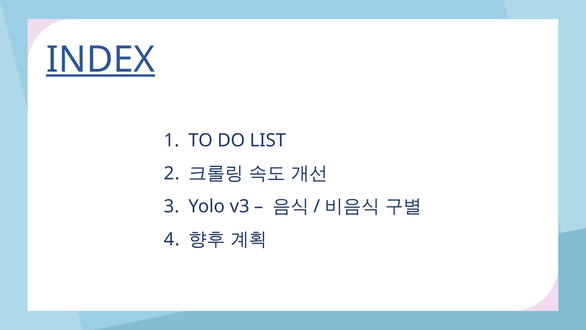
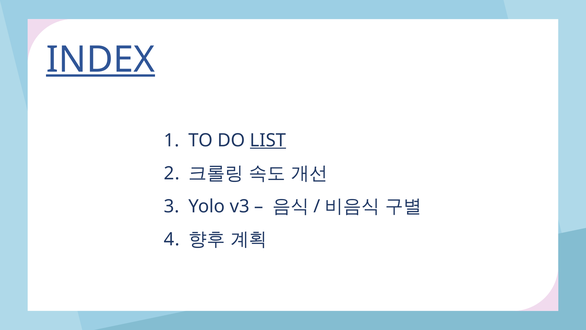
LIST underline: none -> present
